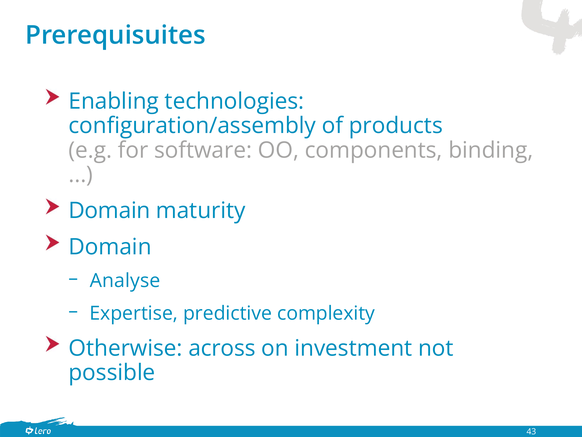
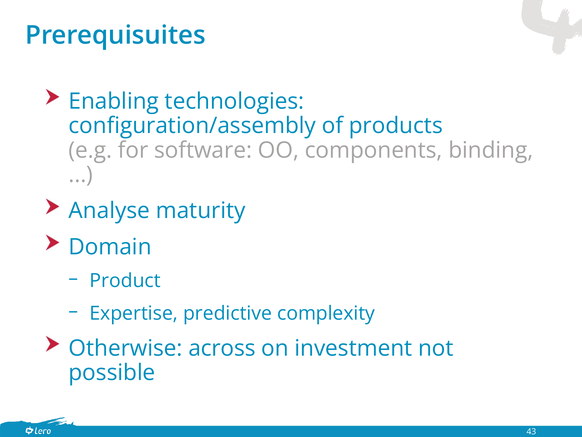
Domain at (109, 211): Domain -> Analyse
Analyse: Analyse -> Product
